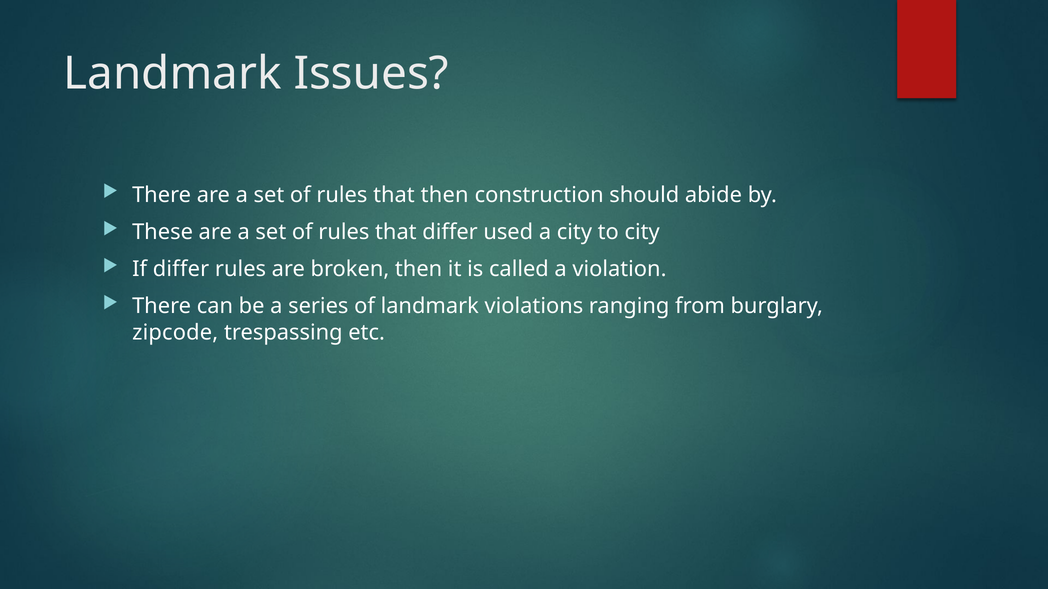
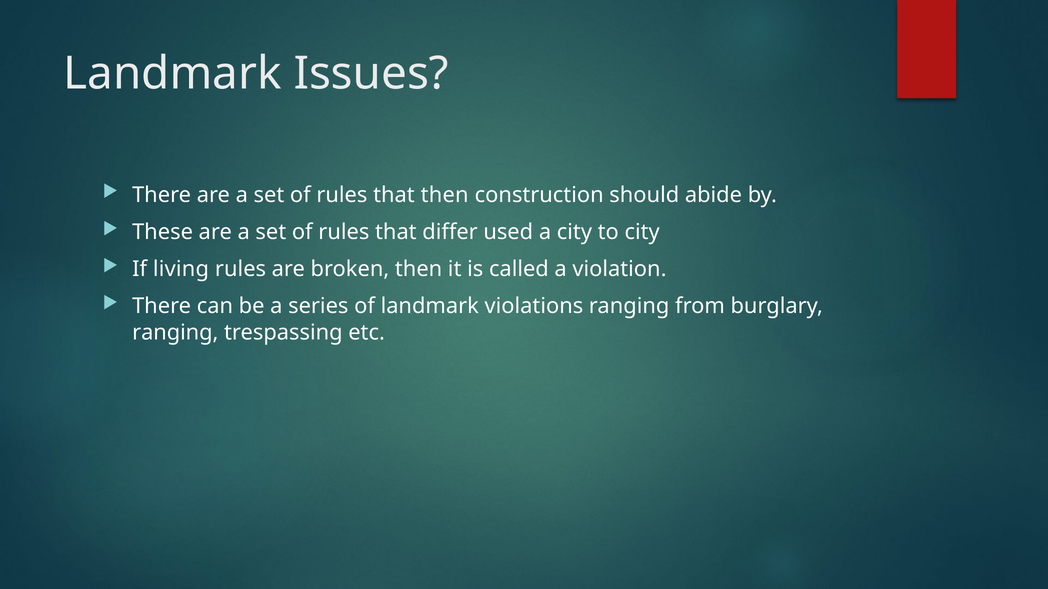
If differ: differ -> living
zipcode at (175, 333): zipcode -> ranging
